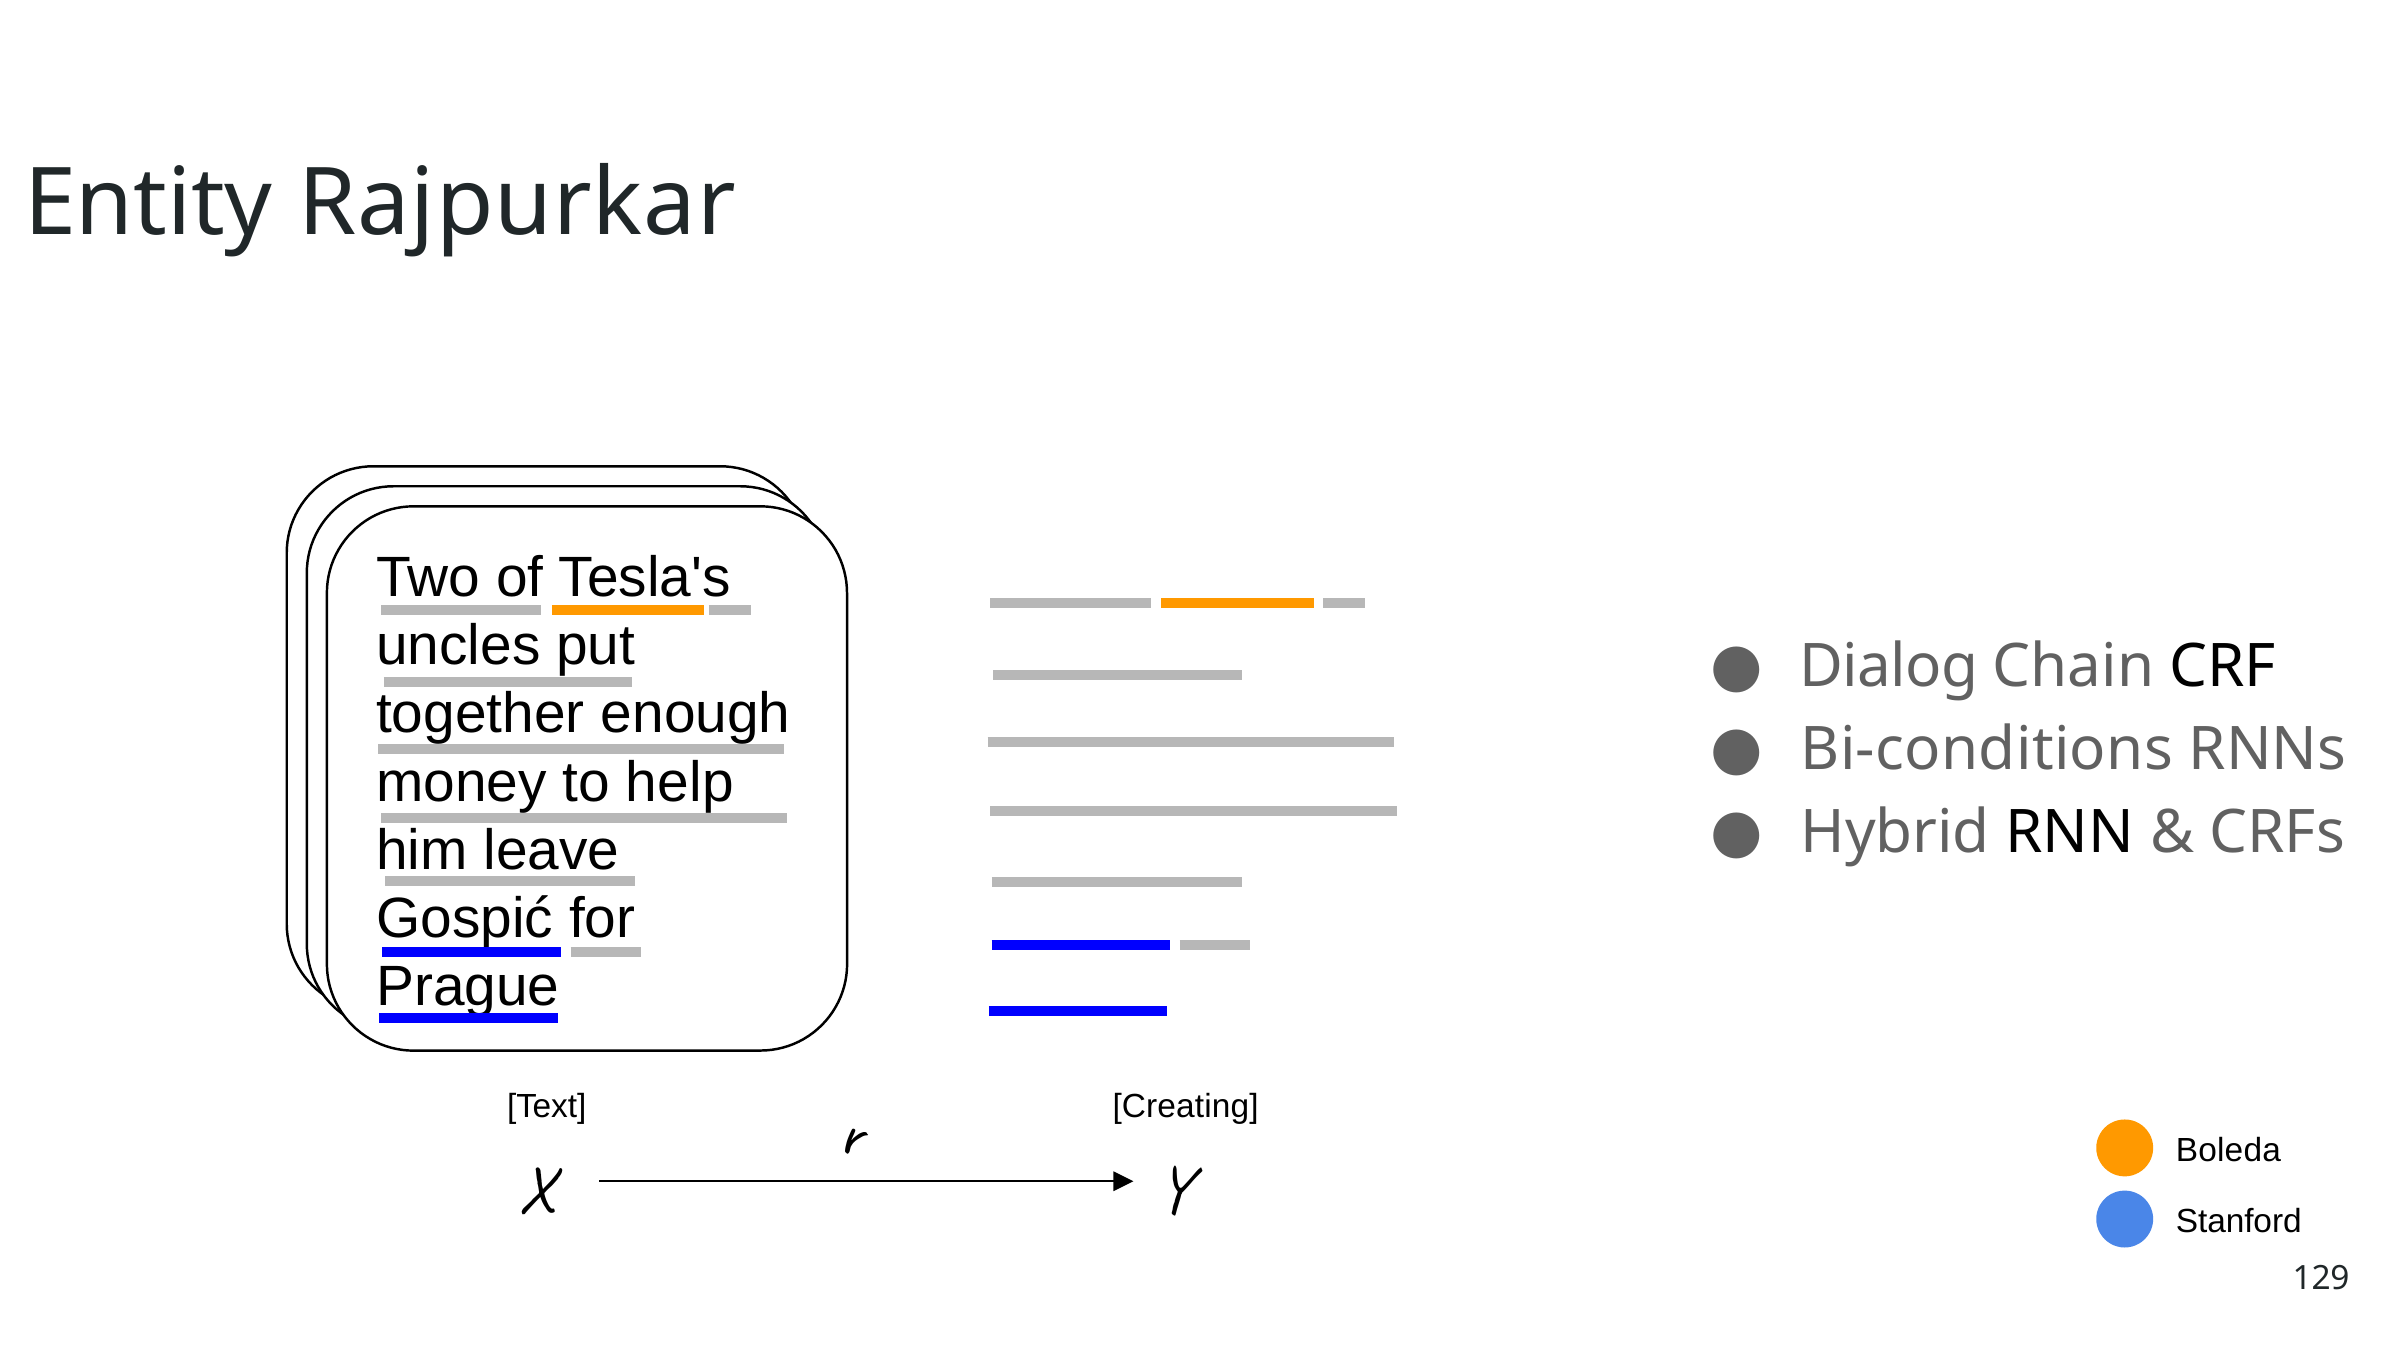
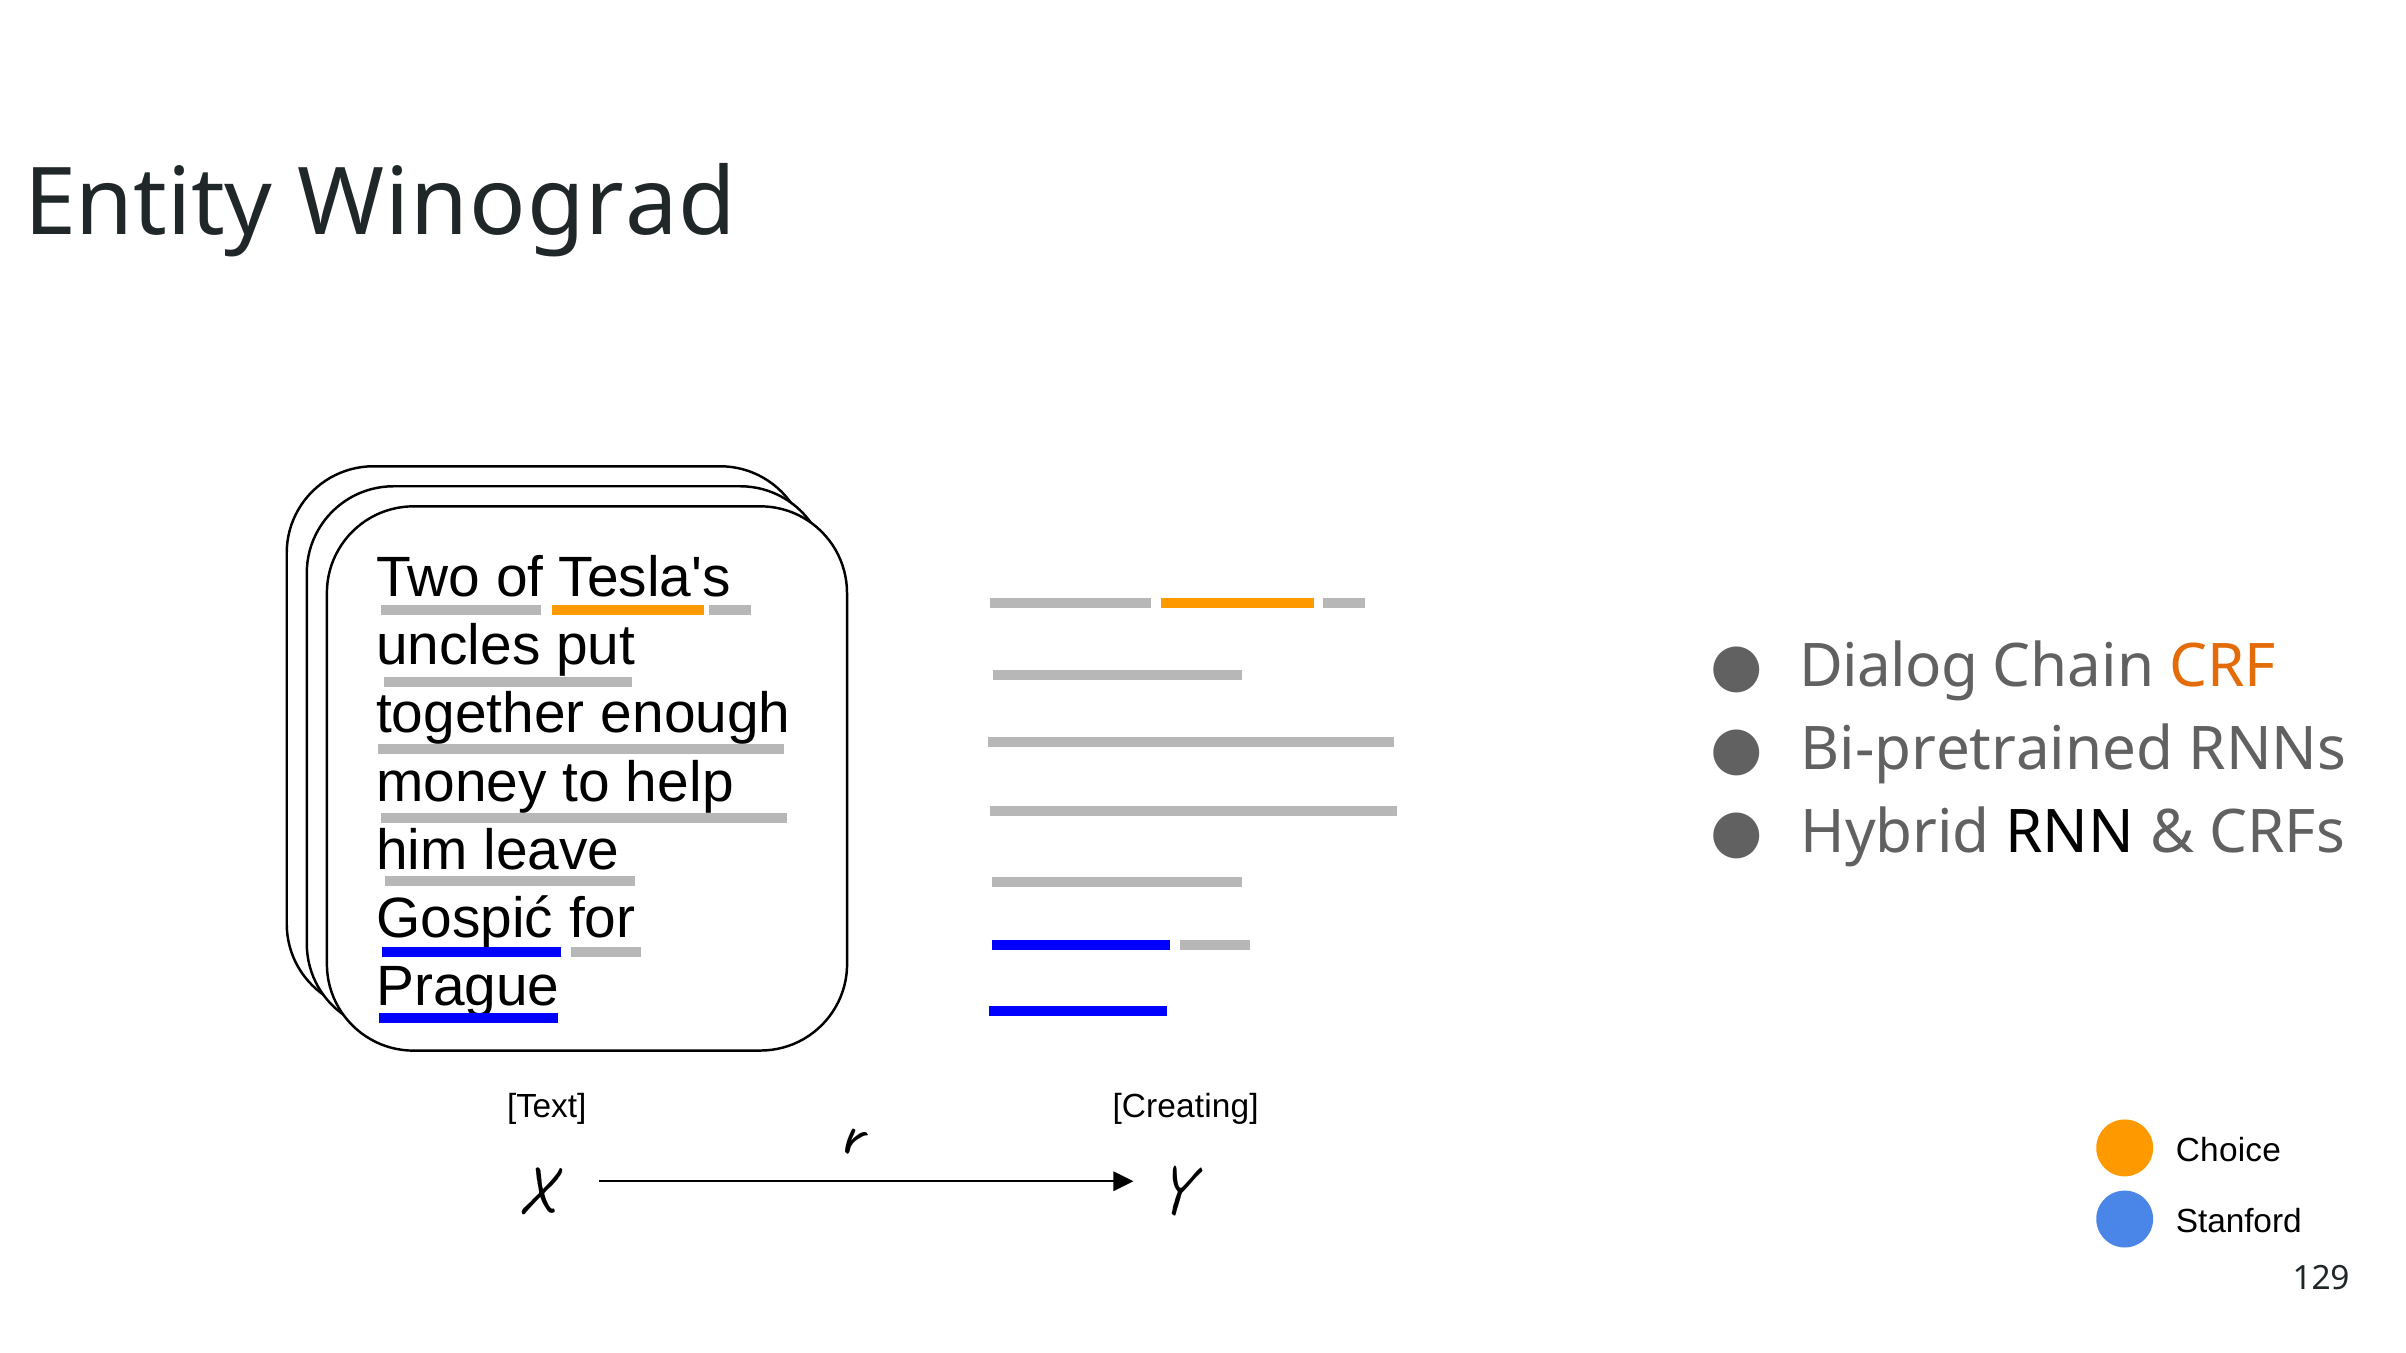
Rajpurkar: Rajpurkar -> Winograd
CRF colour: black -> orange
Bi-conditions: Bi-conditions -> Bi-pretrained
Boleda: Boleda -> Choice
